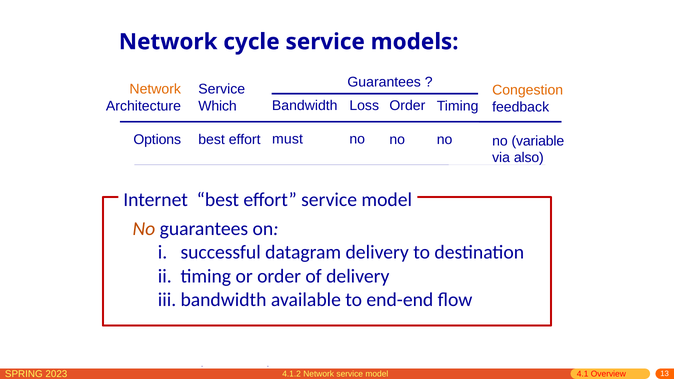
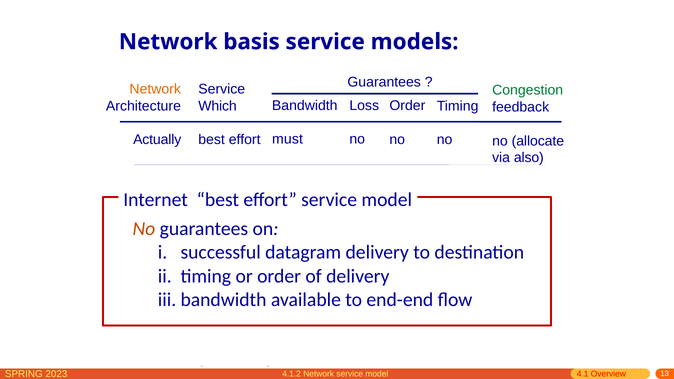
cycle: cycle -> basis
Congestion at (528, 90) colour: orange -> green
Options: Options -> Actually
variable: variable -> allocate
